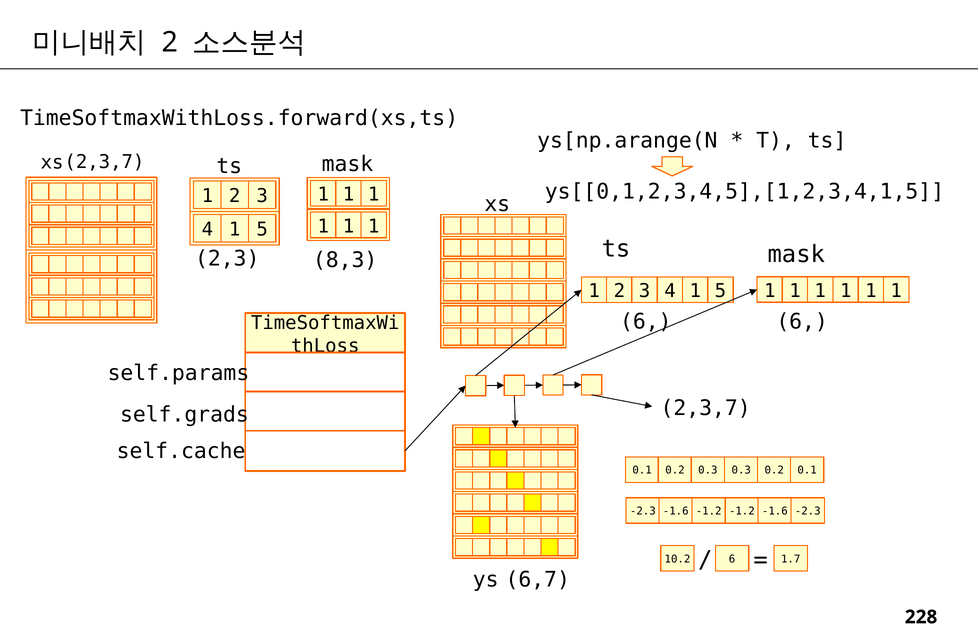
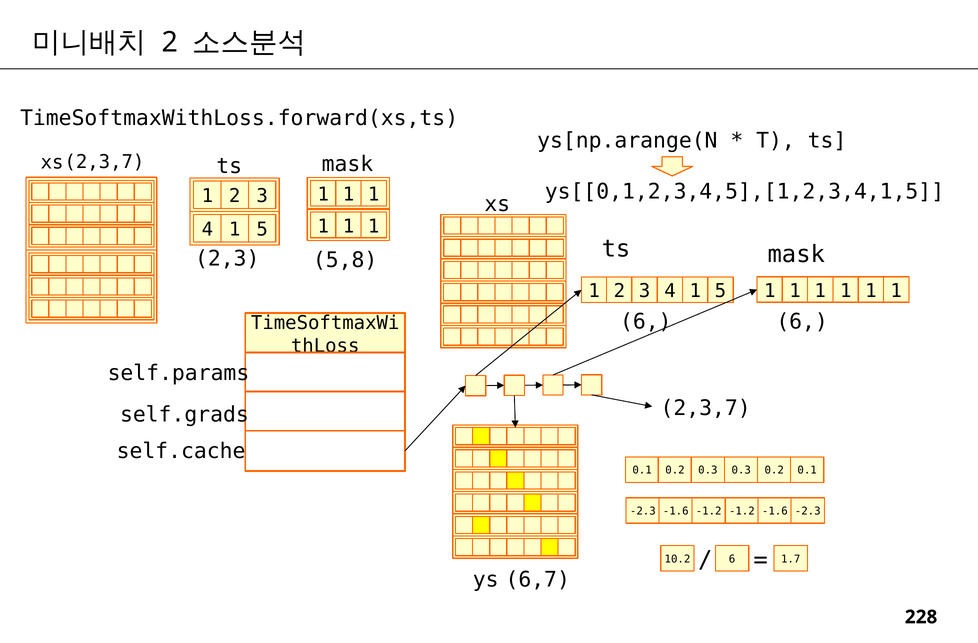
8,3: 8,3 -> 5,8
